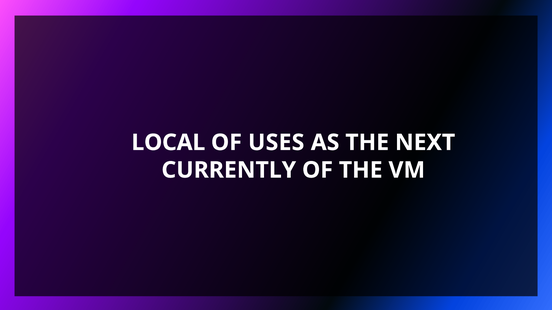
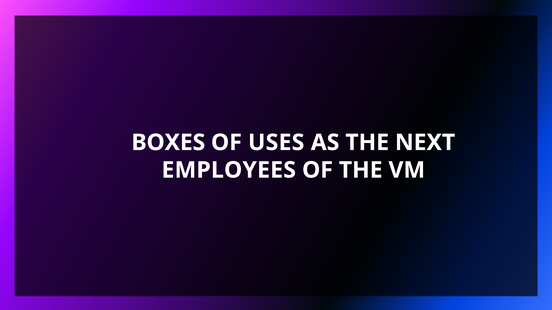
LOCAL: LOCAL -> BOXES
CURRENTLY: CURRENTLY -> EMPLOYEES
